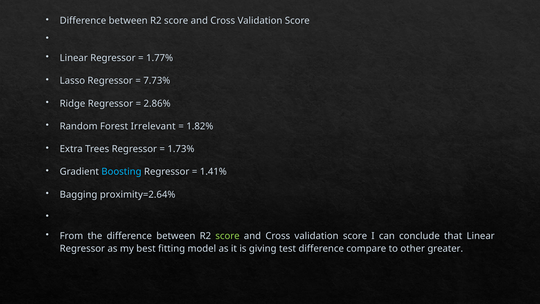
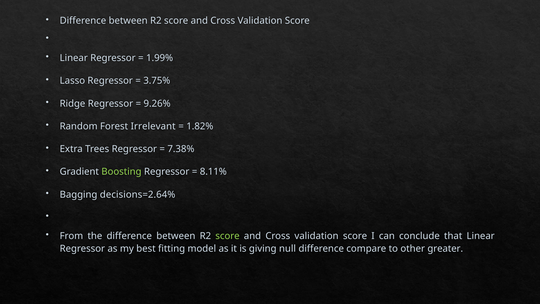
1.77%: 1.77% -> 1.99%
7.73%: 7.73% -> 3.75%
2.86%: 2.86% -> 9.26%
1.73%: 1.73% -> 7.38%
Boosting colour: light blue -> light green
1.41%: 1.41% -> 8.11%
proximity=2.64%: proximity=2.64% -> decisions=2.64%
test: test -> null
